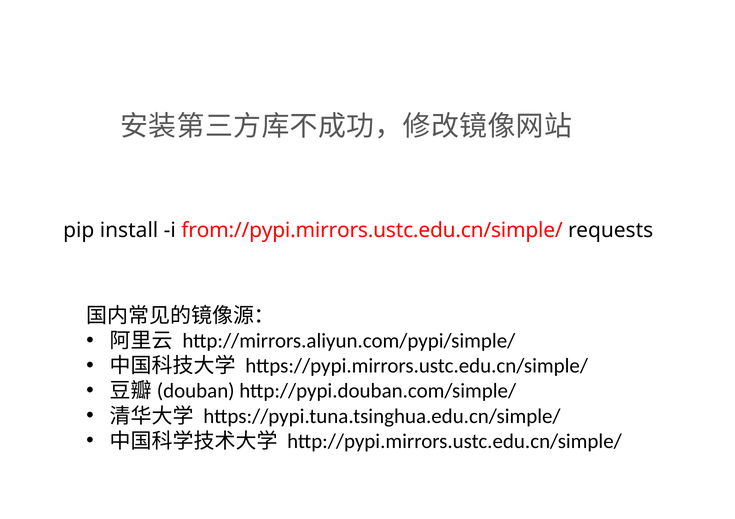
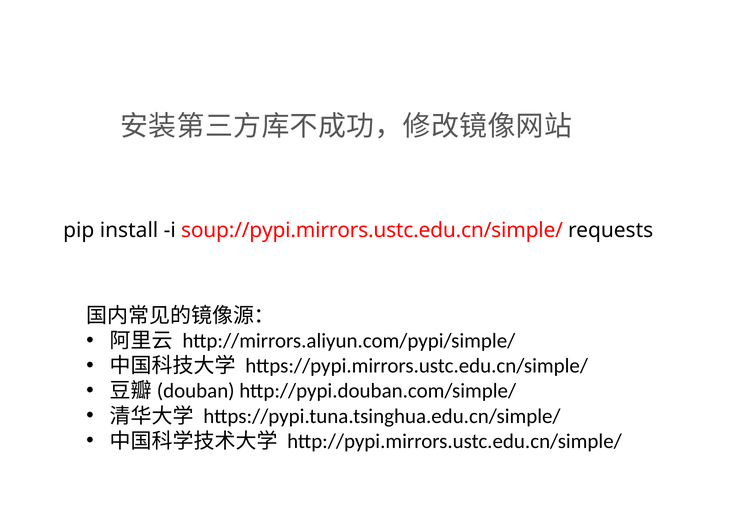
from://pypi.mirrors.ustc.edu.cn/simple/: from://pypi.mirrors.ustc.edu.cn/simple/ -> soup://pypi.mirrors.ustc.edu.cn/simple/
